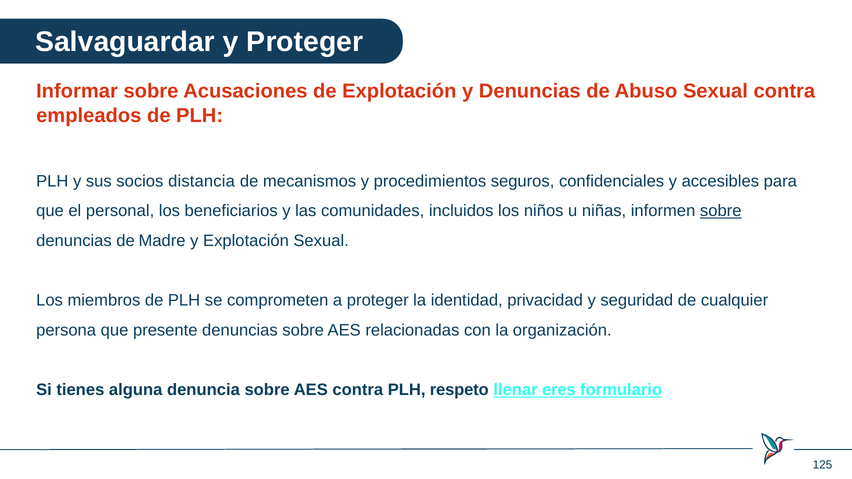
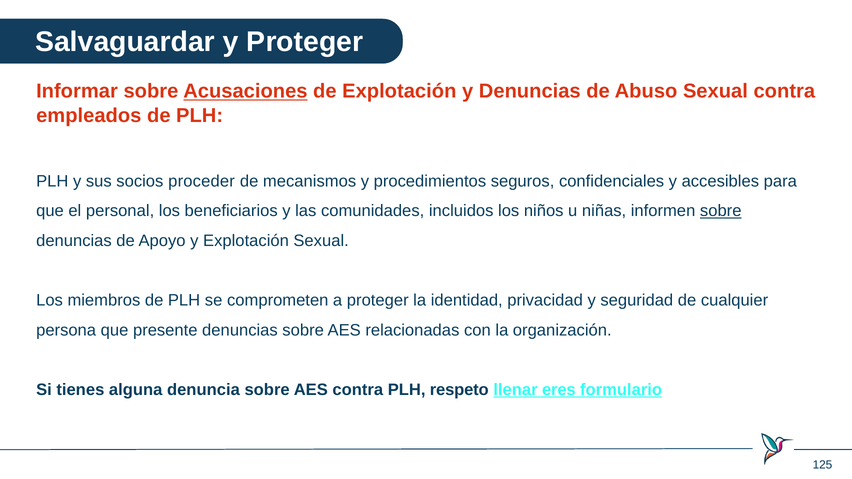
Acusaciones underline: none -> present
distancia: distancia -> proceder
Madre: Madre -> Apoyo
